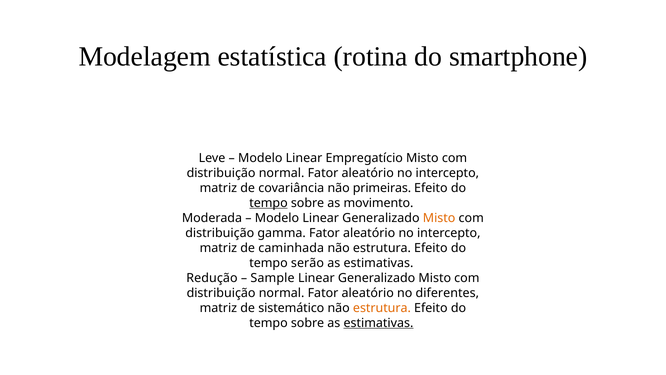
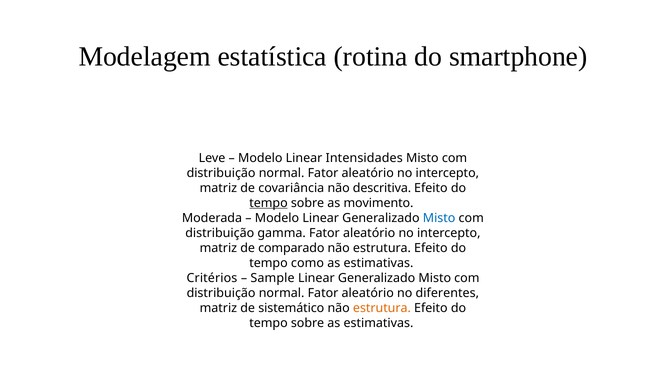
Empregatício: Empregatício -> Intensidades
primeiras: primeiras -> descritiva
Misto at (439, 218) colour: orange -> blue
caminhada: caminhada -> comparado
serão: serão -> como
Redução: Redução -> Critérios
estimativas at (378, 323) underline: present -> none
